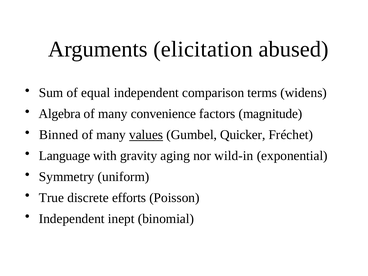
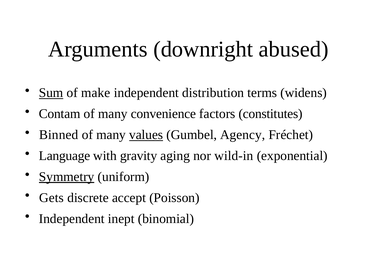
elicitation: elicitation -> downright
Sum underline: none -> present
equal: equal -> make
comparison: comparison -> distribution
Algebra: Algebra -> Contam
magnitude: magnitude -> constitutes
Quicker: Quicker -> Agency
Symmetry underline: none -> present
True: True -> Gets
efforts: efforts -> accept
